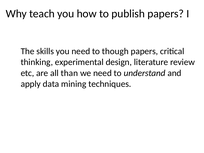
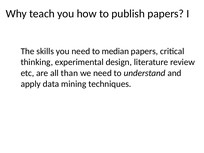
though: though -> median
